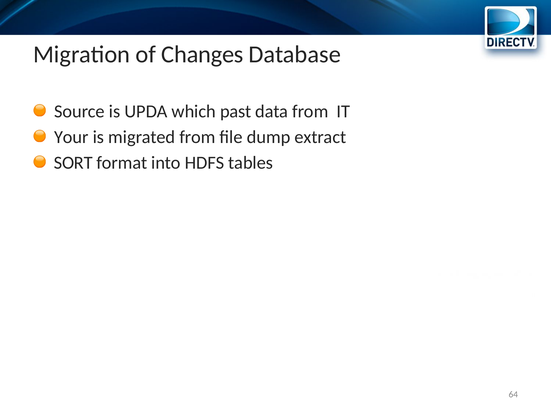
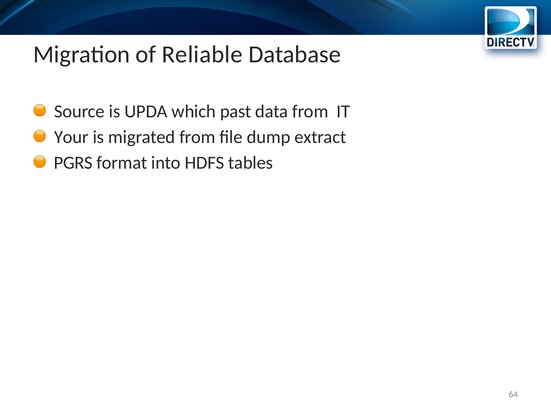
Changes: Changes -> Reliable
SORT: SORT -> PGRS
